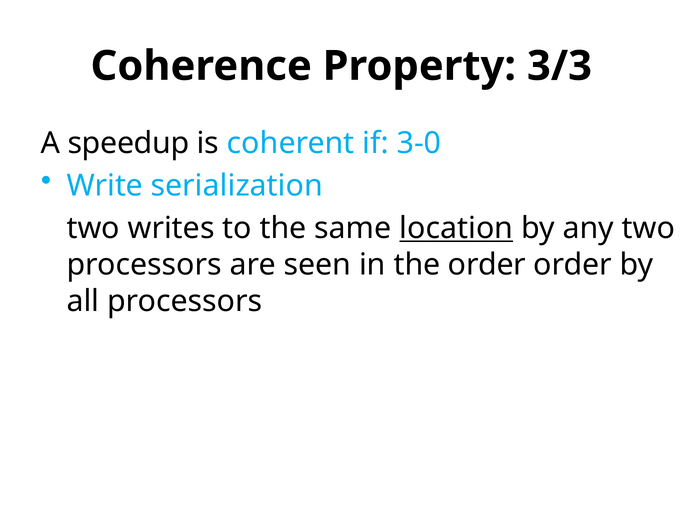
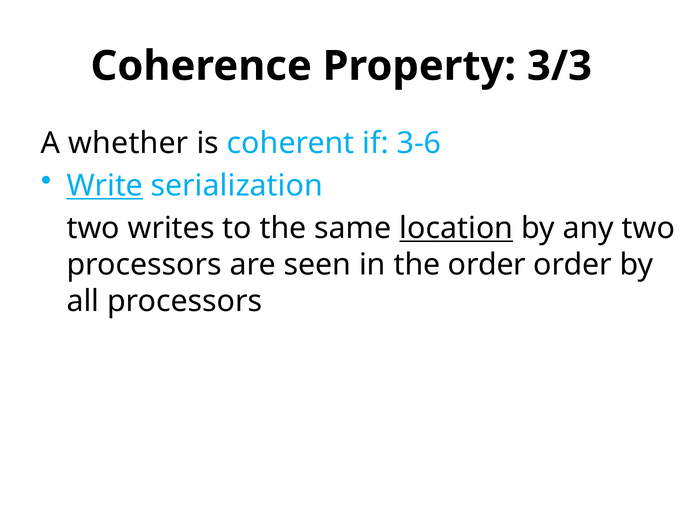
speedup: speedup -> whether
3-0: 3-0 -> 3-6
Write underline: none -> present
